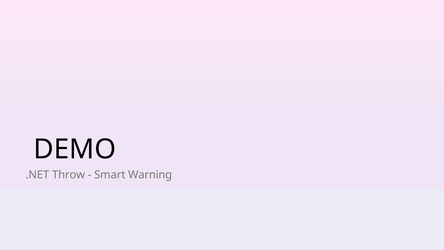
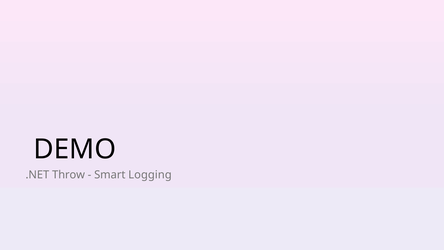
Warning: Warning -> Logging
